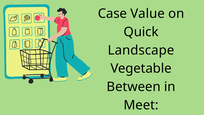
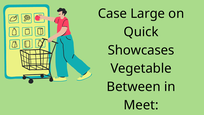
Value: Value -> Large
Landscape: Landscape -> Showcases
